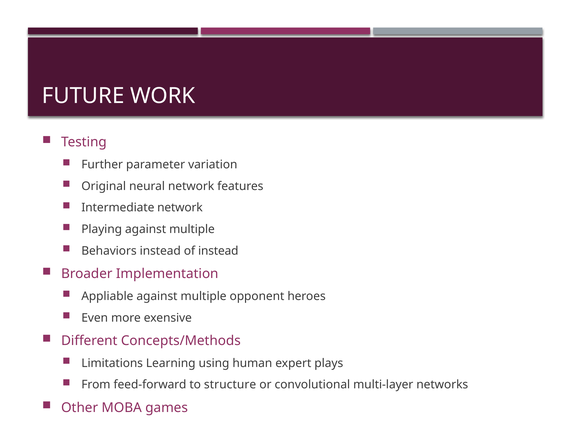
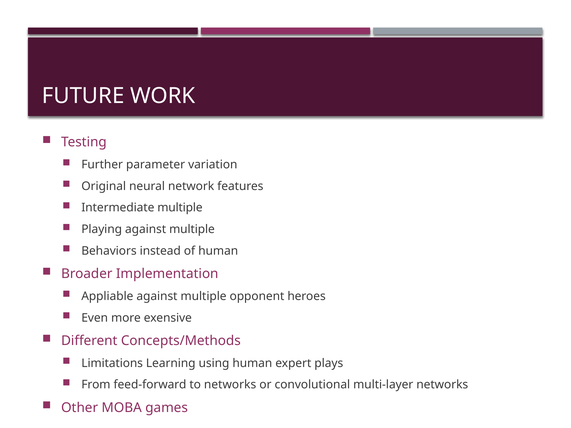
Intermediate network: network -> multiple
of instead: instead -> human
to structure: structure -> networks
